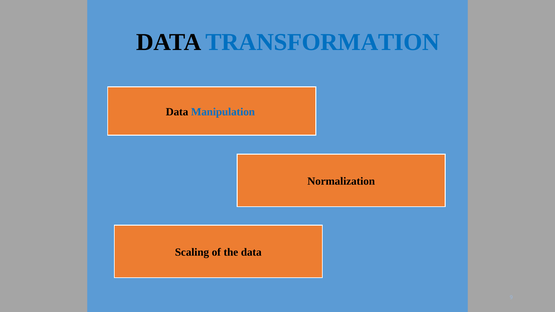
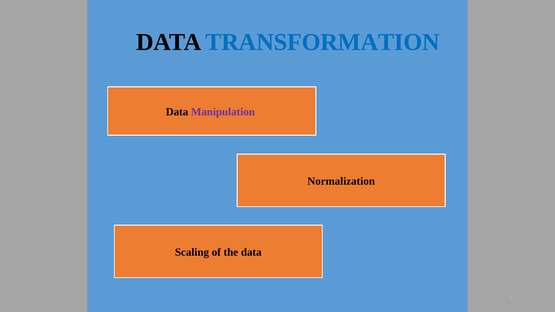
Manipulation colour: blue -> purple
